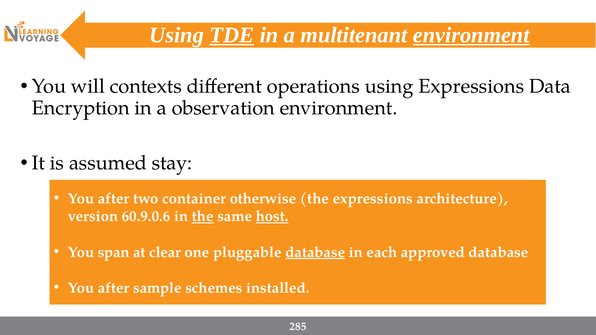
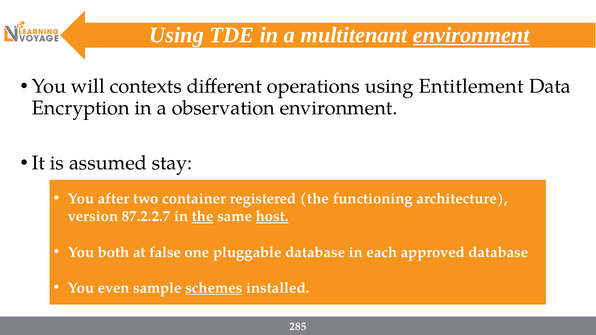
TDE underline: present -> none
using Expressions: Expressions -> Entitlement
otherwise: otherwise -> registered
the expressions: expressions -> functioning
60.9.0.6: 60.9.0.6 -> 87.2.2.7
span: span -> both
clear: clear -> false
database at (315, 252) underline: present -> none
after at (114, 288): after -> even
schemes underline: none -> present
